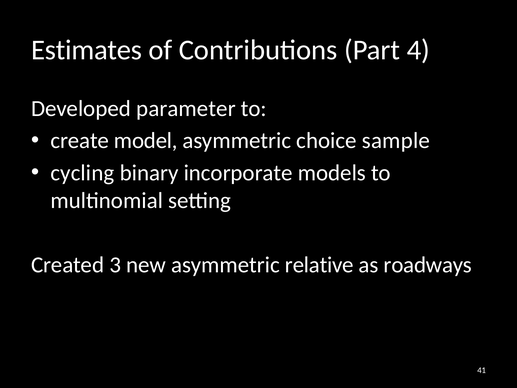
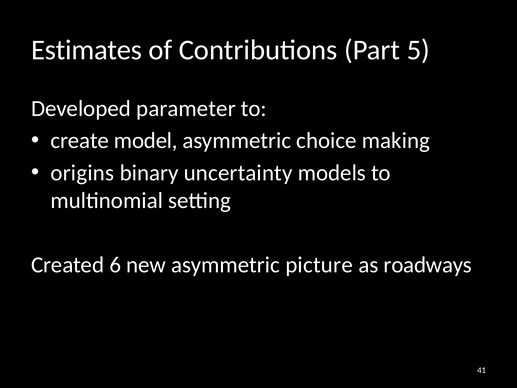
4: 4 -> 5
sample: sample -> making
cycling: cycling -> origins
incorporate: incorporate -> uncertainty
3: 3 -> 6
relative: relative -> picture
